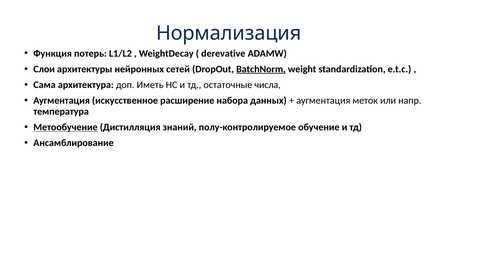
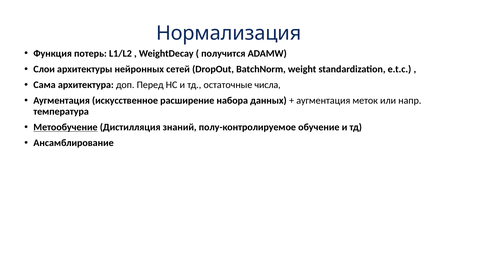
derevative: derevative -> получится
BatchNorm underline: present -> none
Иметь: Иметь -> Перед
